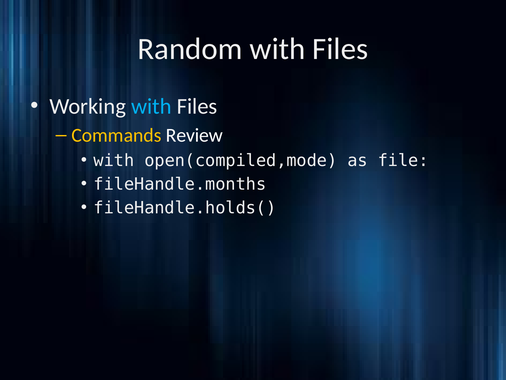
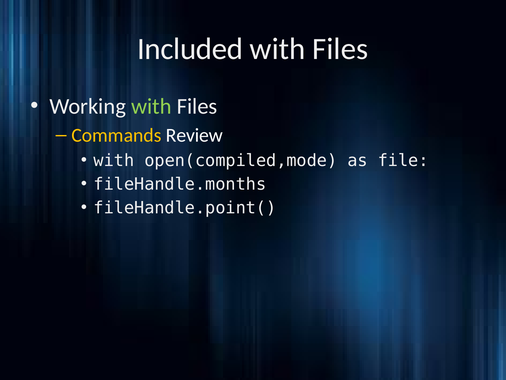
Random: Random -> Included
with at (151, 106) colour: light blue -> light green
fileHandle.holds(: fileHandle.holds( -> fileHandle.point(
